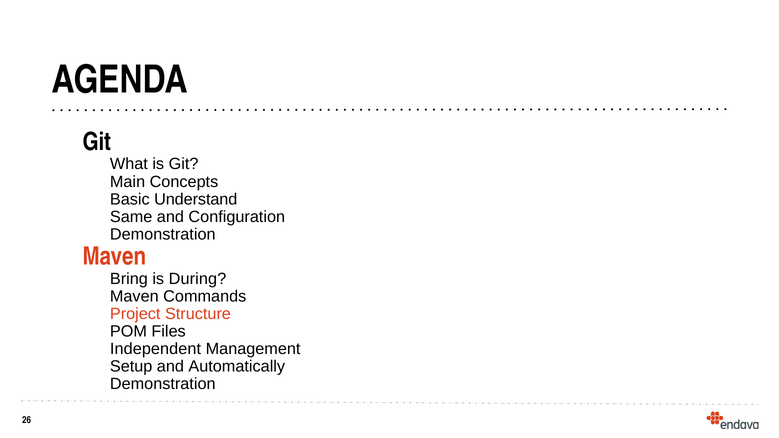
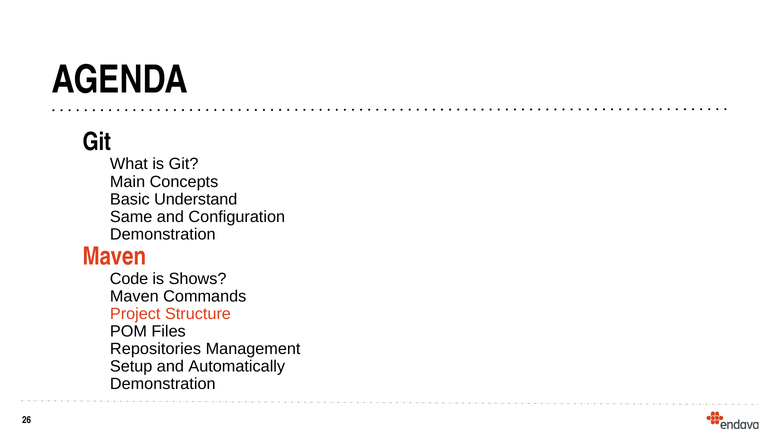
Bring: Bring -> Code
During: During -> Shows
Independent: Independent -> Repositories
